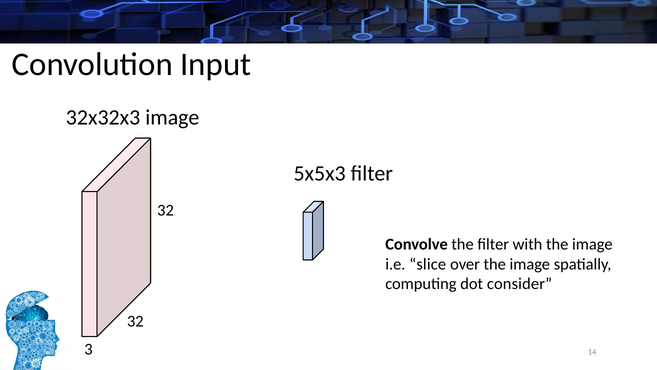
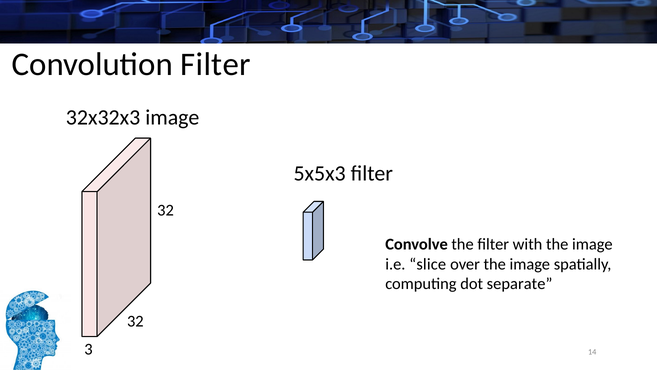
Convolution Input: Input -> Filter
consider: consider -> separate
